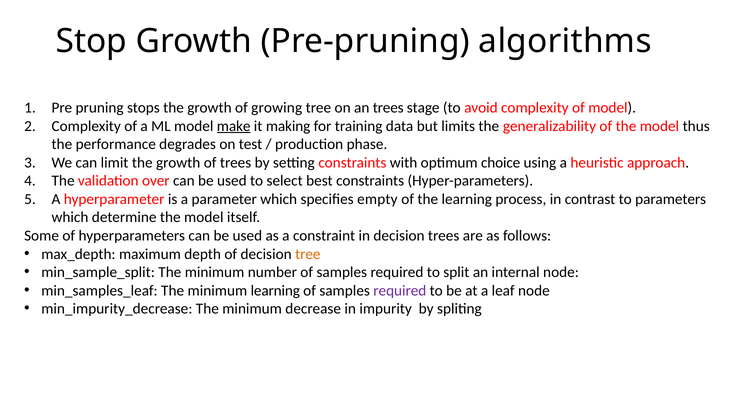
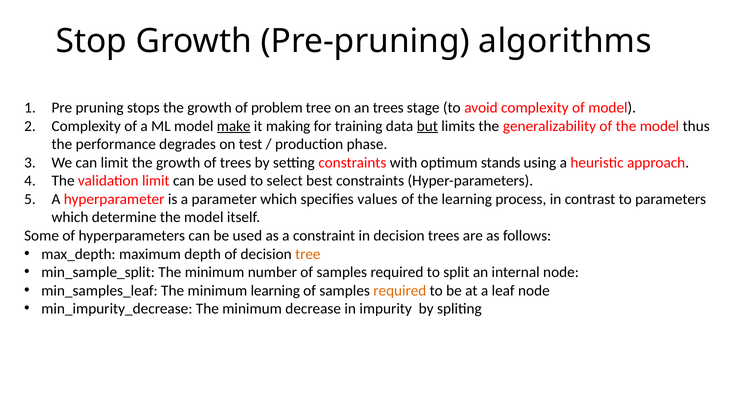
growing: growing -> problem
but underline: none -> present
choice: choice -> stands
validation over: over -> limit
empty: empty -> values
required at (400, 291) colour: purple -> orange
